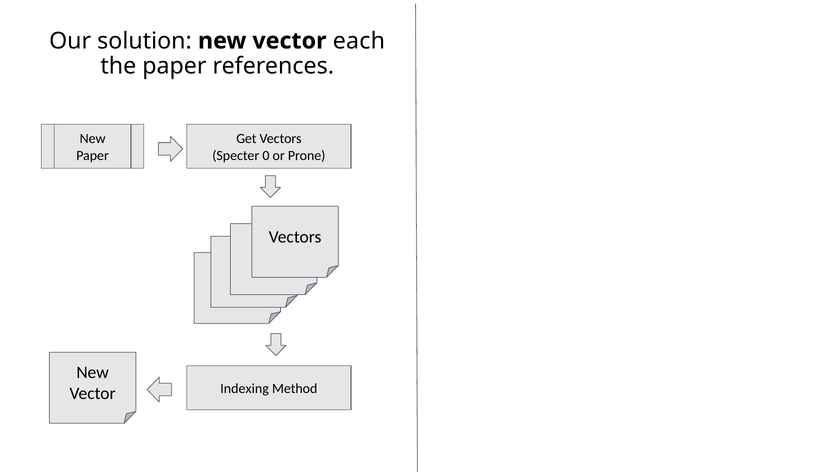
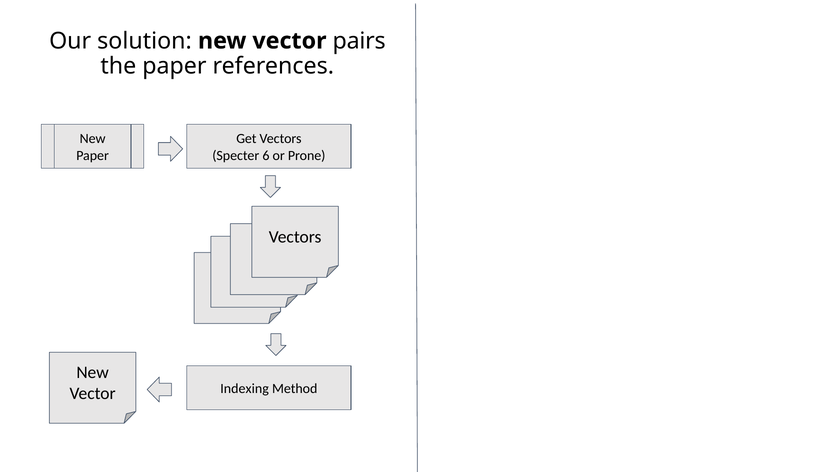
each: each -> pairs
0: 0 -> 6
